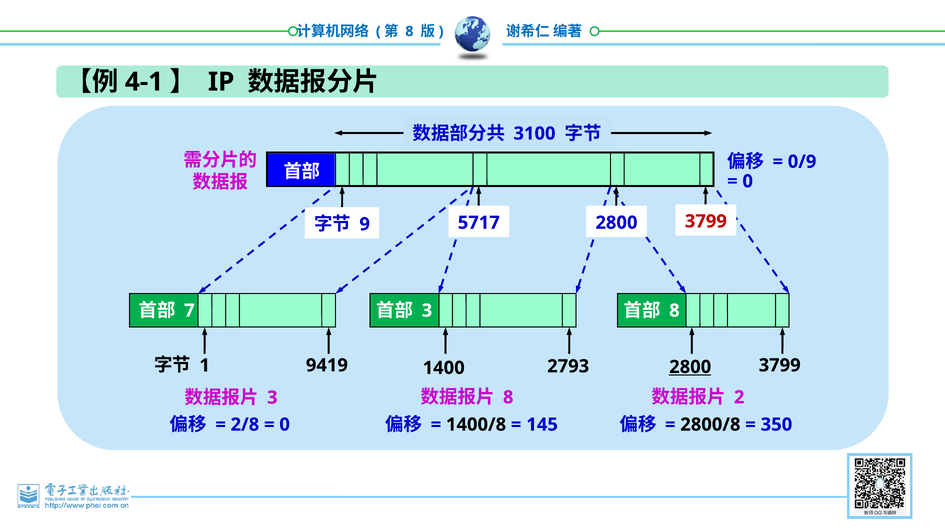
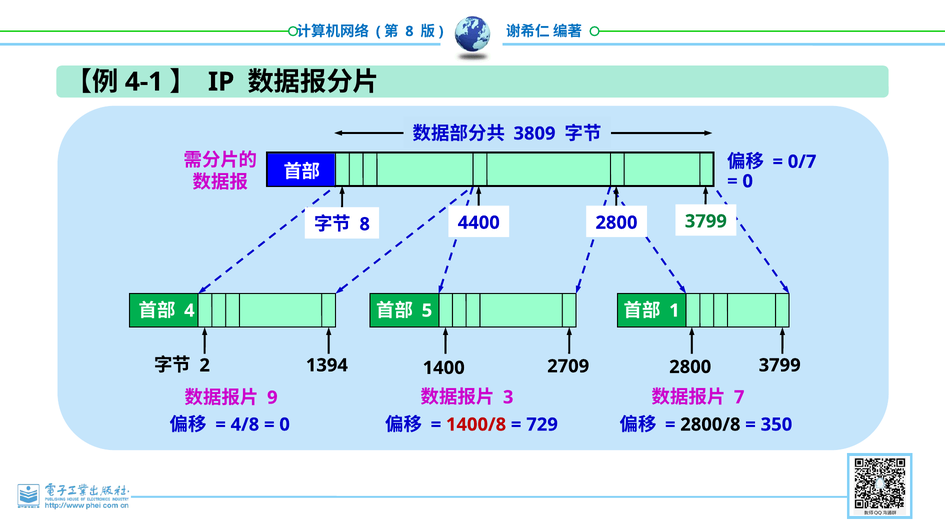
3100: 3100 -> 3809
0/9: 0/9 -> 0/7
9 at (365, 224): 9 -> 8
3799 at (706, 221) colour: red -> green
5717: 5717 -> 4400
7: 7 -> 4
3 at (427, 310): 3 -> 5
8 at (674, 310): 8 -> 1
1: 1 -> 2
9419: 9419 -> 1394
2800 at (690, 367) underline: present -> none
2793: 2793 -> 2709
8 at (508, 397): 8 -> 3
2: 2 -> 7
3 at (272, 397): 3 -> 9
2/8: 2/8 -> 4/8
1400/8 colour: black -> red
145: 145 -> 729
